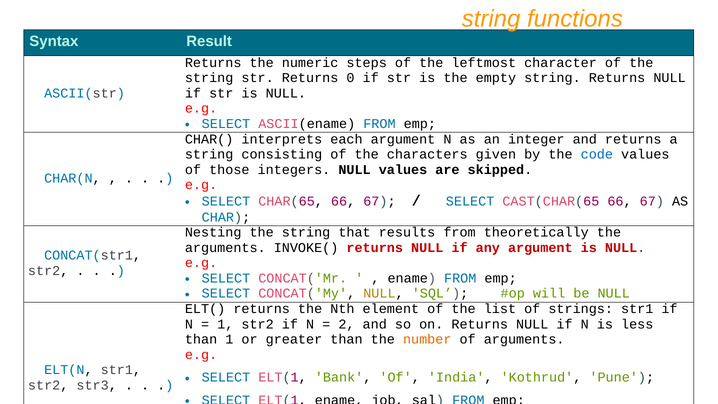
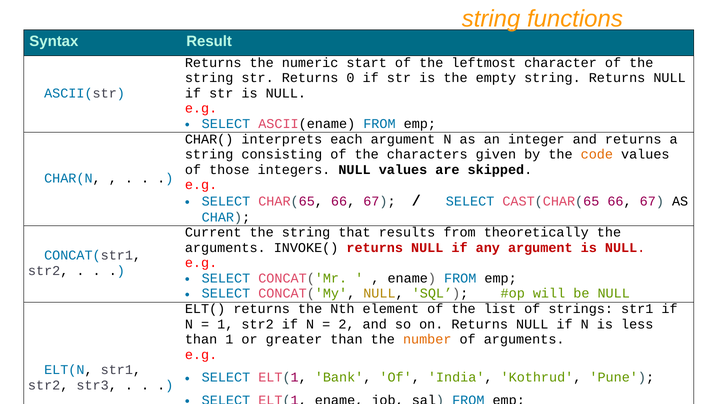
steps: steps -> start
code colour: blue -> orange
Nesting: Nesting -> Current
